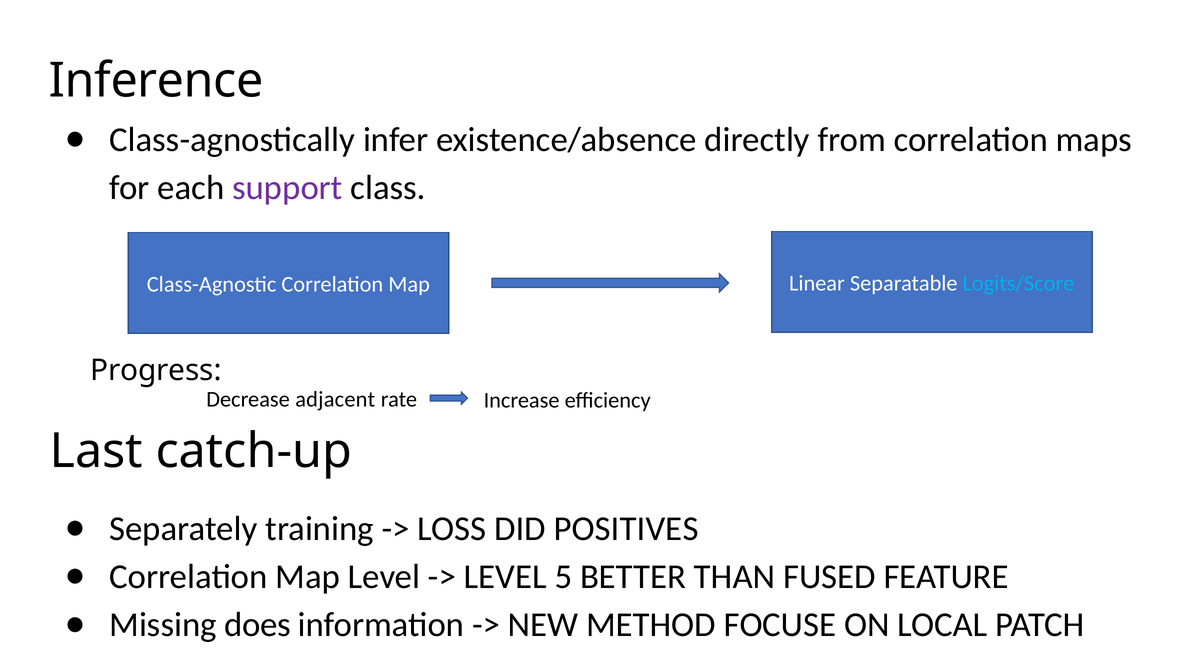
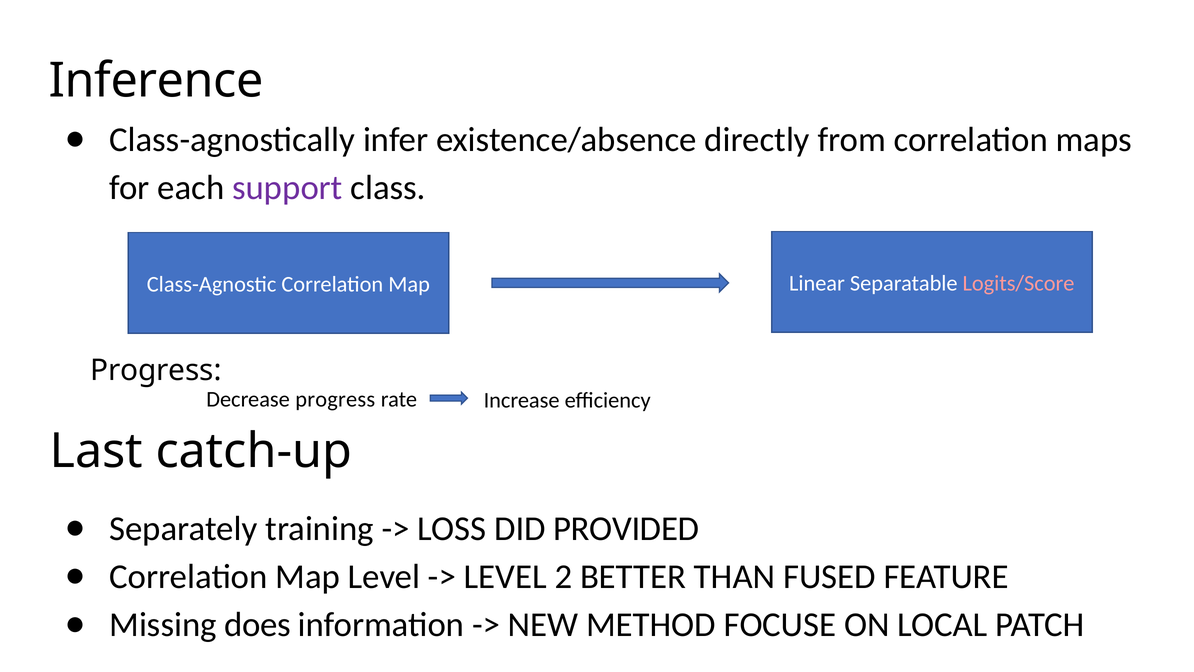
Logits/Score colour: light blue -> pink
Decrease adjacent: adjacent -> progress
POSITIVES: POSITIVES -> PROVIDED
5: 5 -> 2
